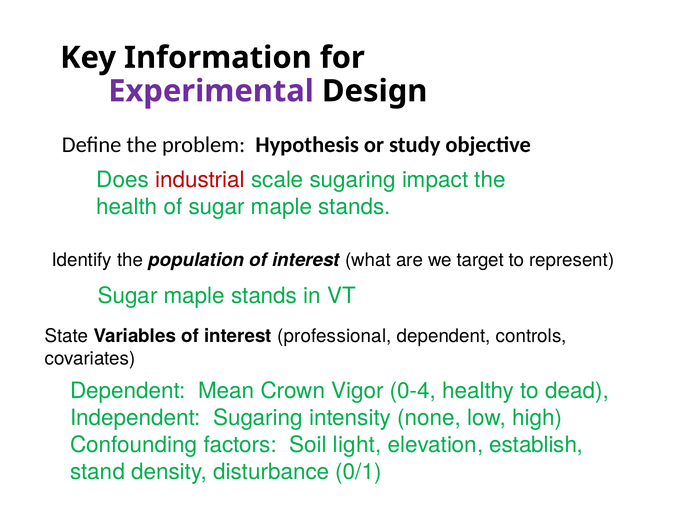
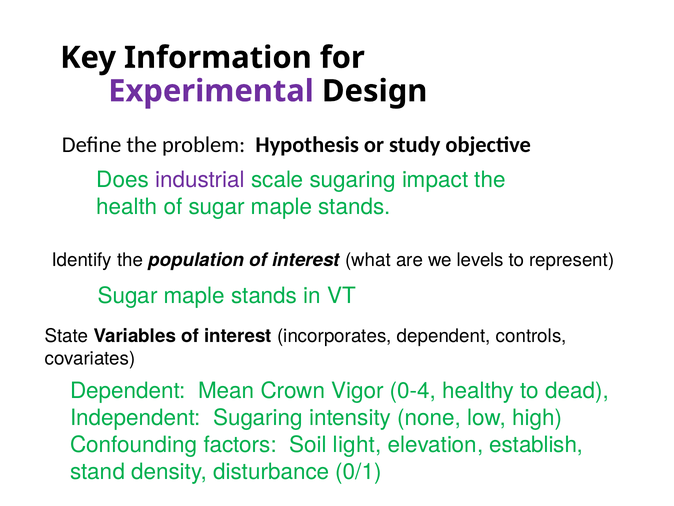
industrial colour: red -> purple
target: target -> levels
professional: professional -> incorporates
